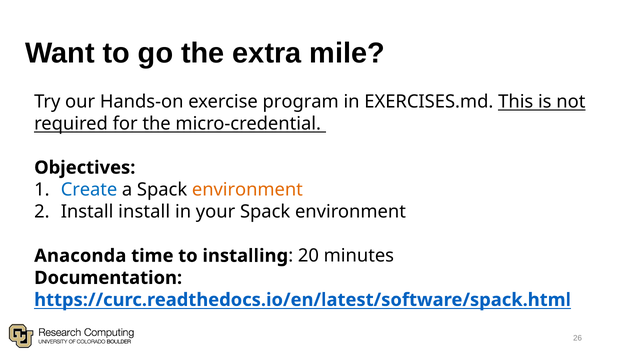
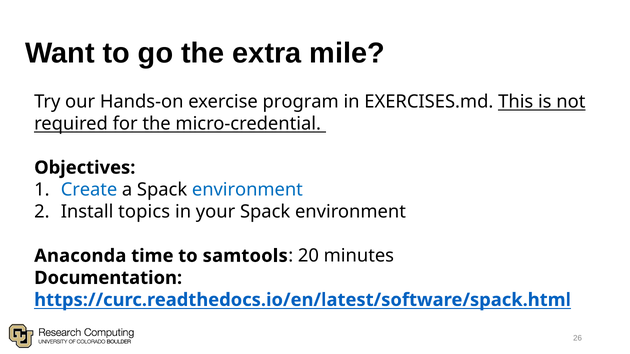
environment at (247, 190) colour: orange -> blue
Install install: install -> topics
installing: installing -> samtools
